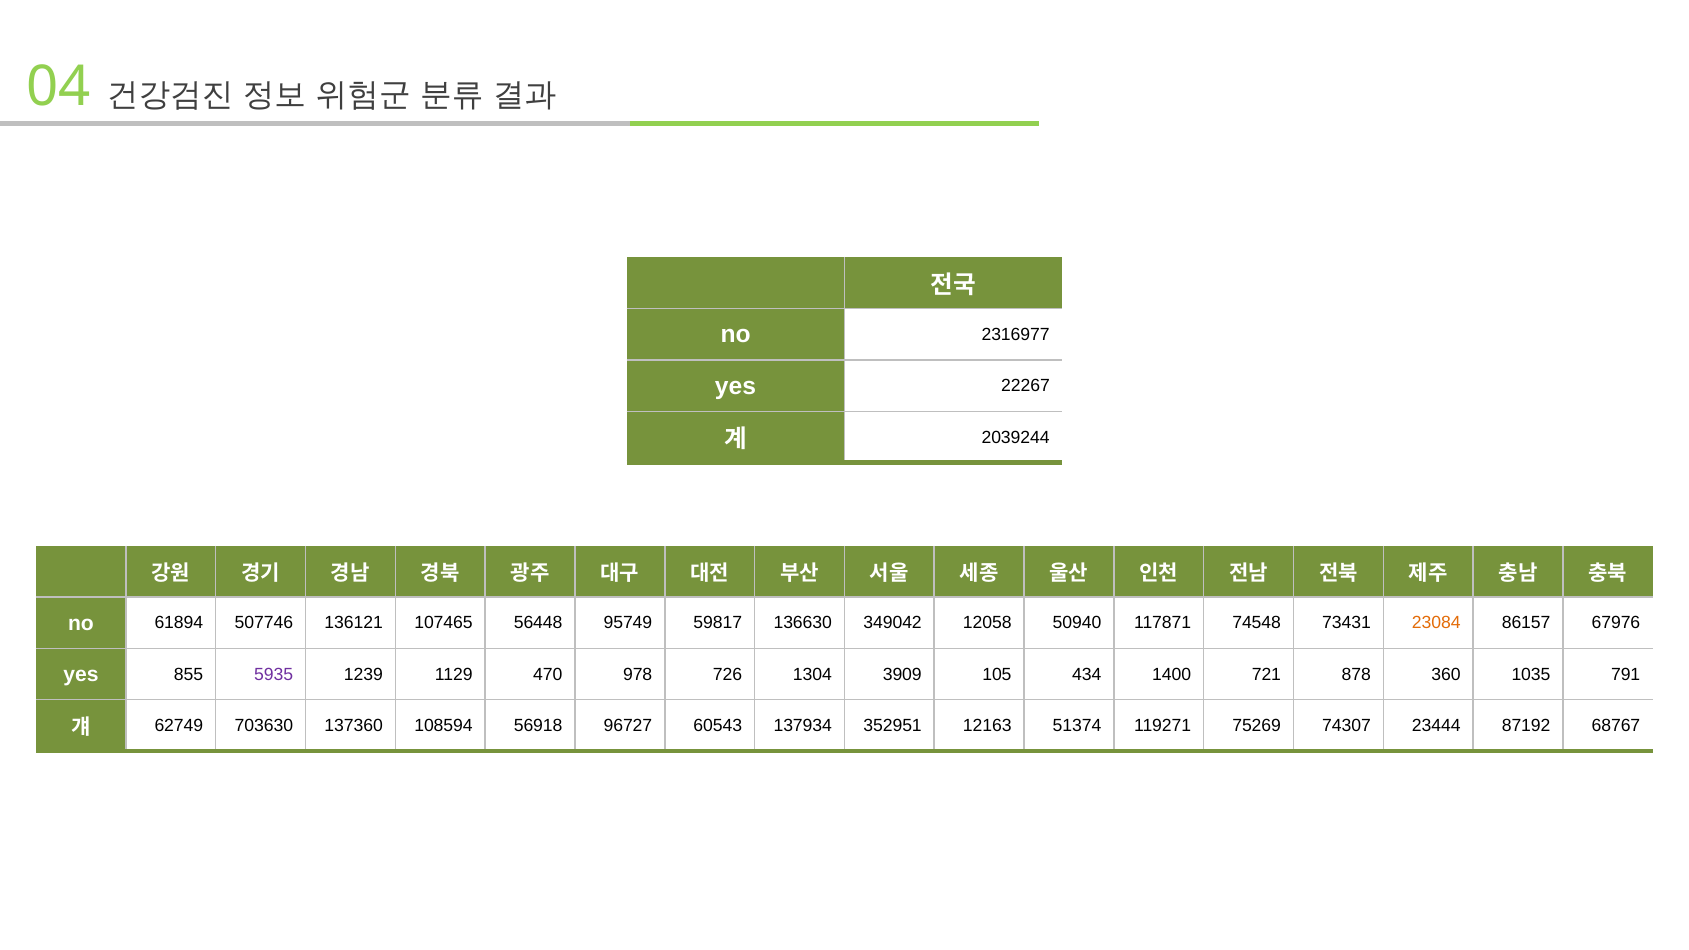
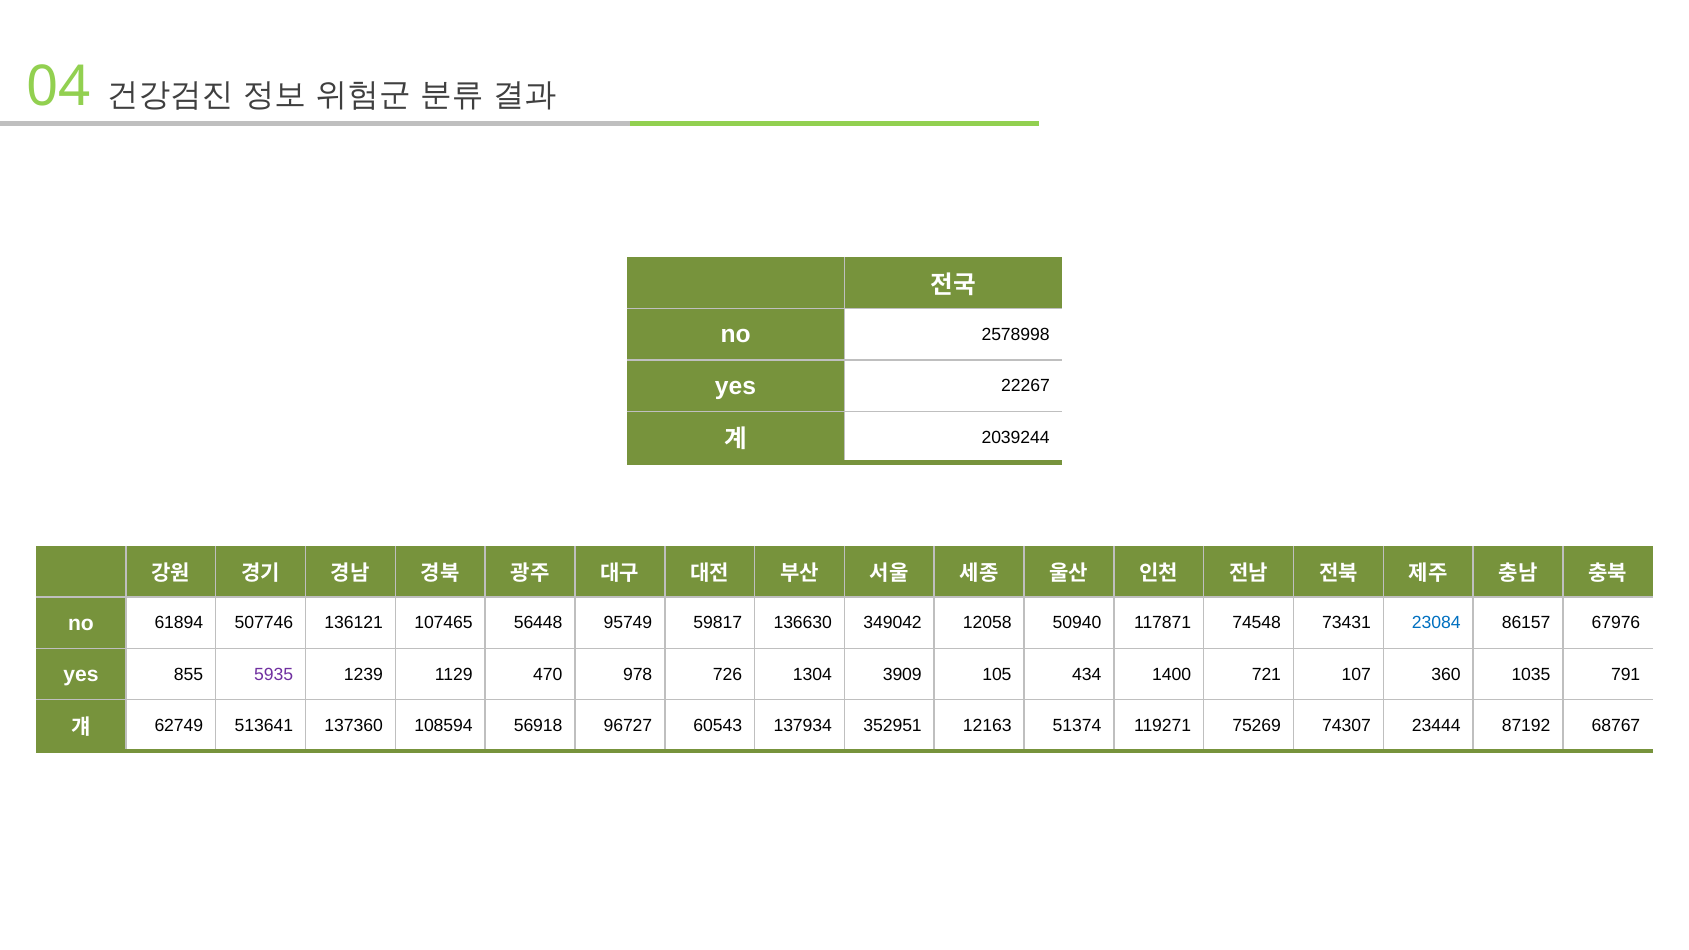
2316977: 2316977 -> 2578998
23084 colour: orange -> blue
878: 878 -> 107
703630: 703630 -> 513641
